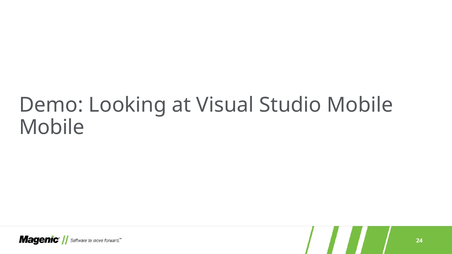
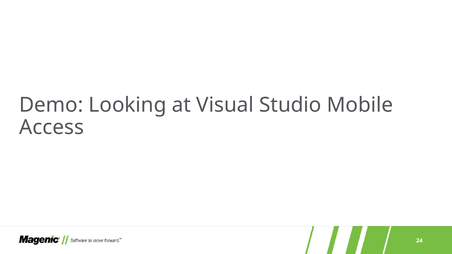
Mobile at (52, 127): Mobile -> Access
